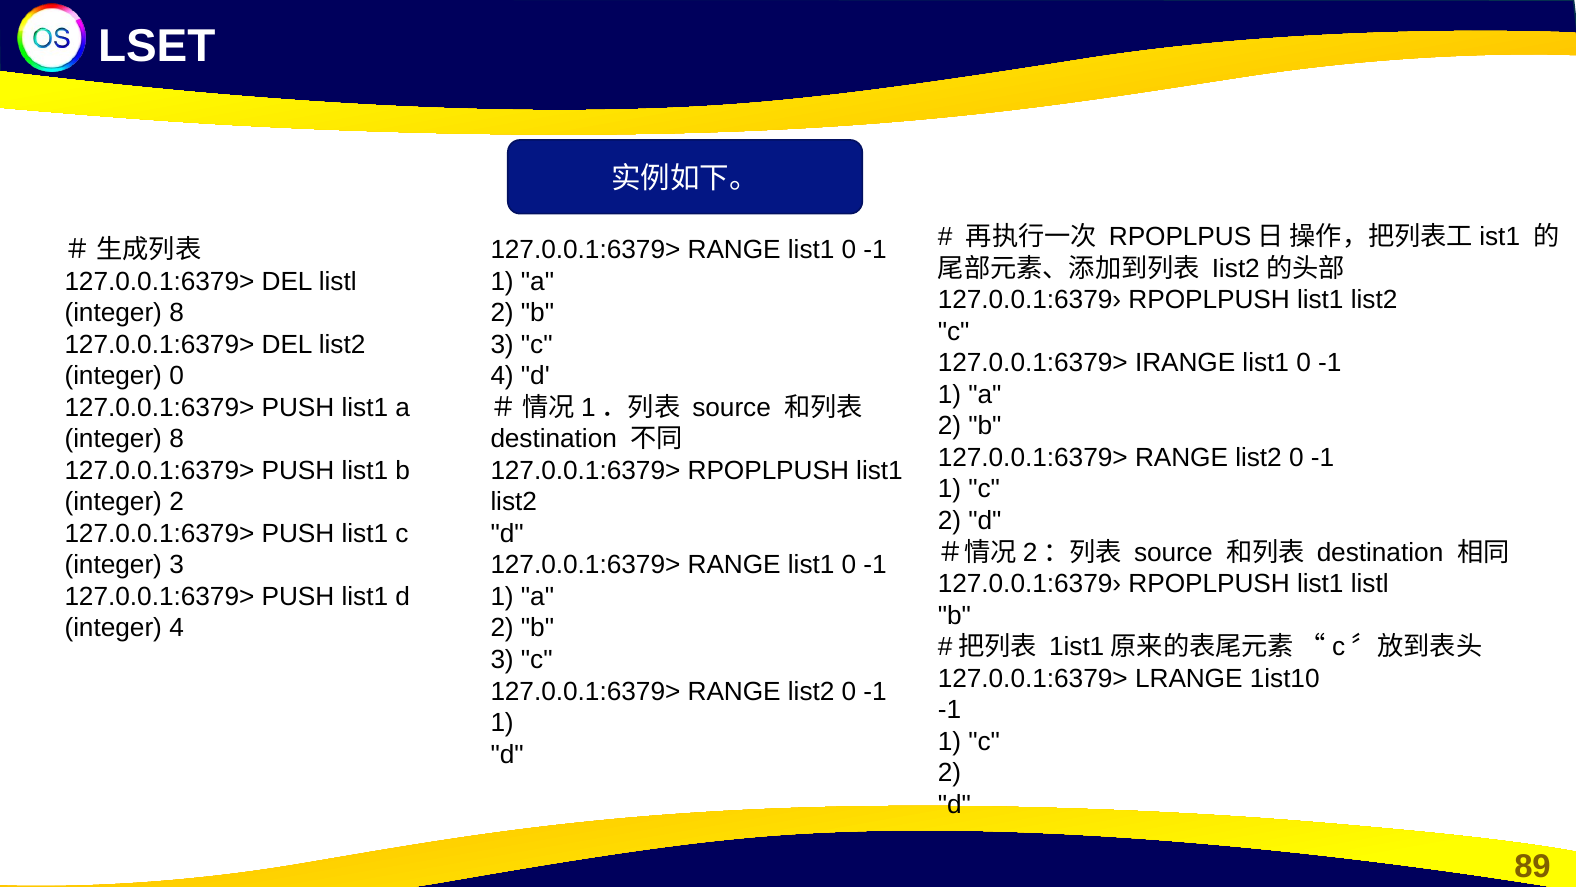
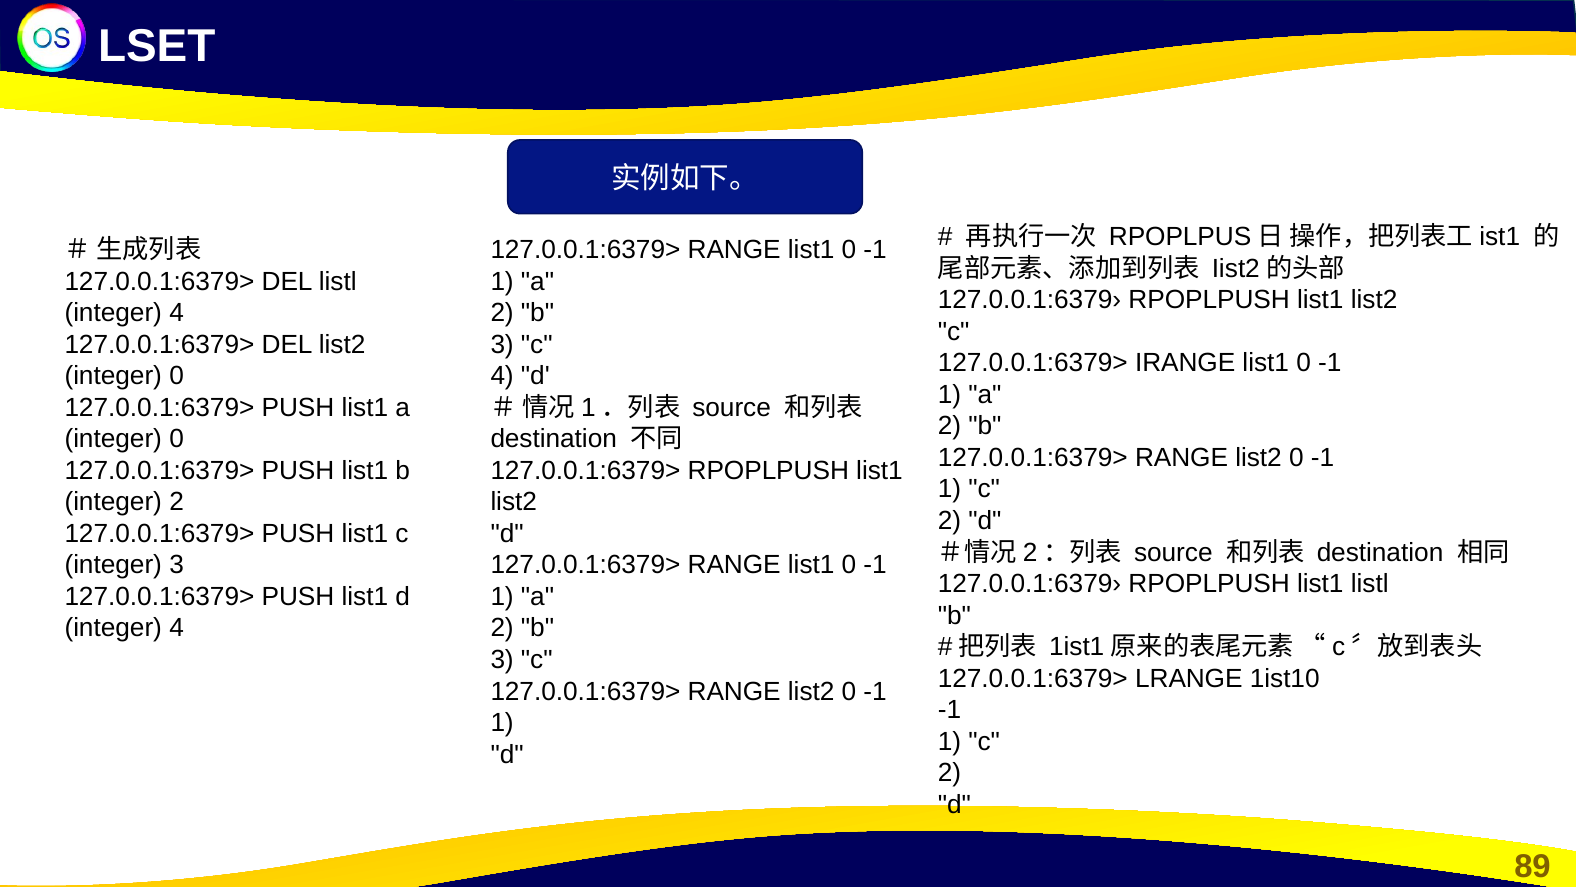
8 at (177, 313): 8 -> 4
8 at (177, 439): 8 -> 0
